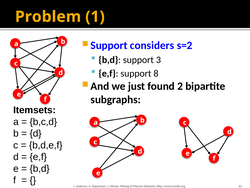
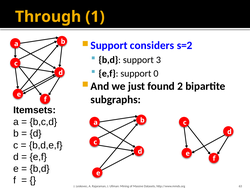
Problem: Problem -> Through
8: 8 -> 0
